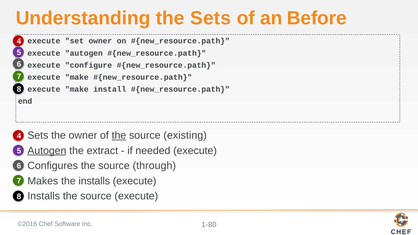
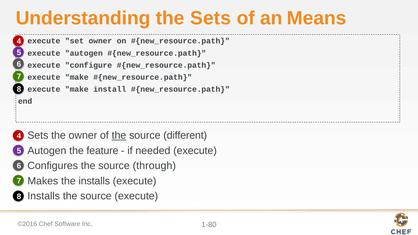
Before: Before -> Means
existing: existing -> different
Autogen at (47, 151) underline: present -> none
extract: extract -> feature
